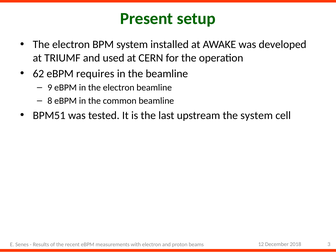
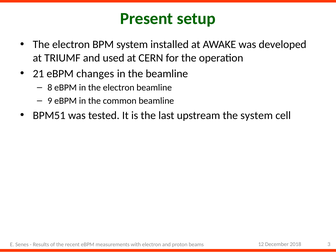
62: 62 -> 21
requires: requires -> changes
9: 9 -> 8
8: 8 -> 9
